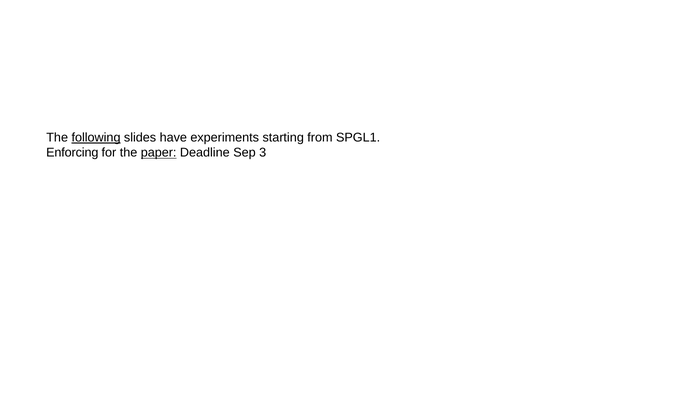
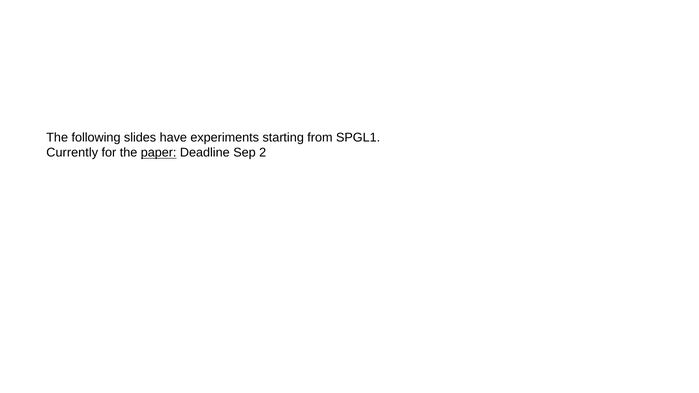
following underline: present -> none
Enforcing: Enforcing -> Currently
3: 3 -> 2
